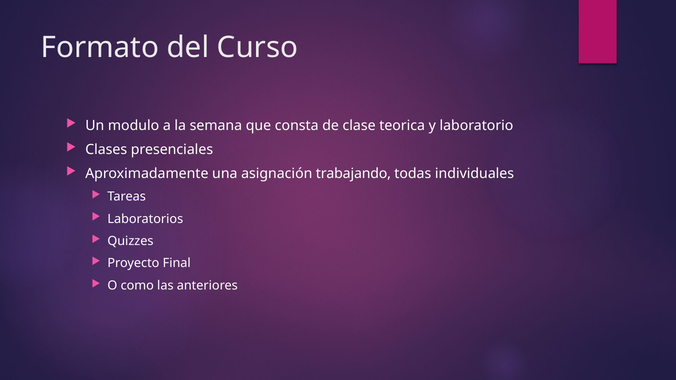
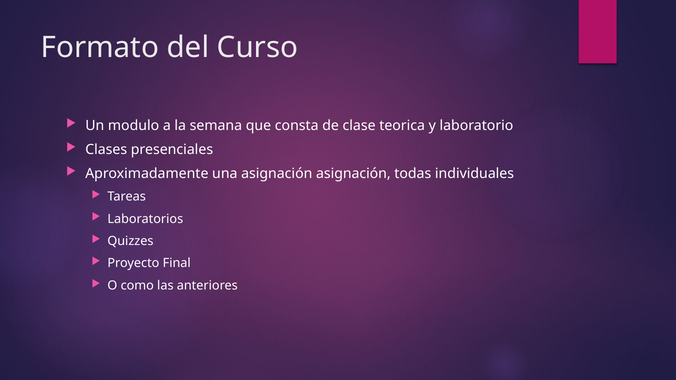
asignación trabajando: trabajando -> asignación
